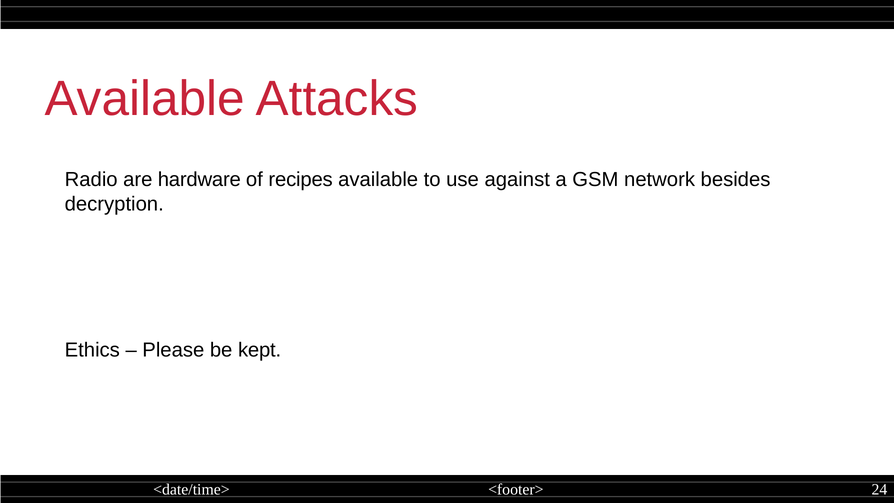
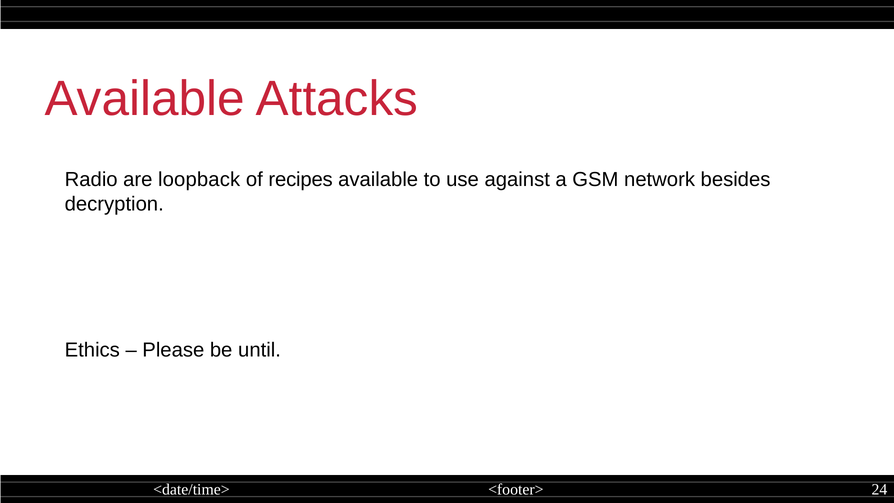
hardware: hardware -> loopback
kept: kept -> until
